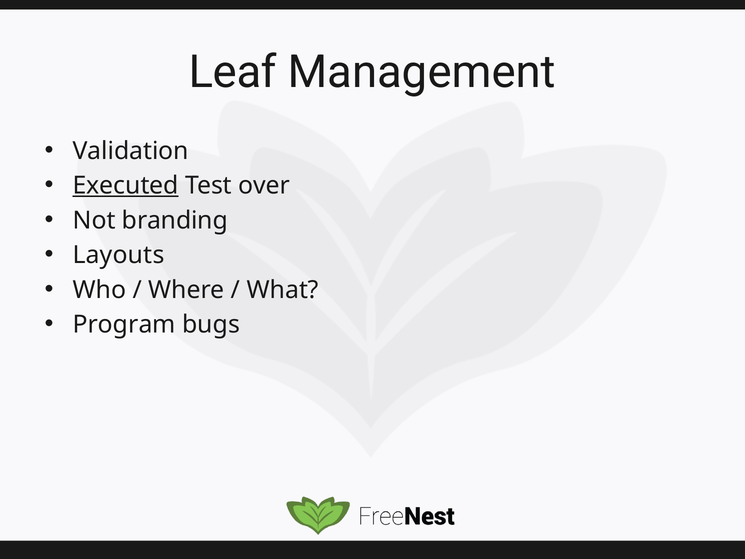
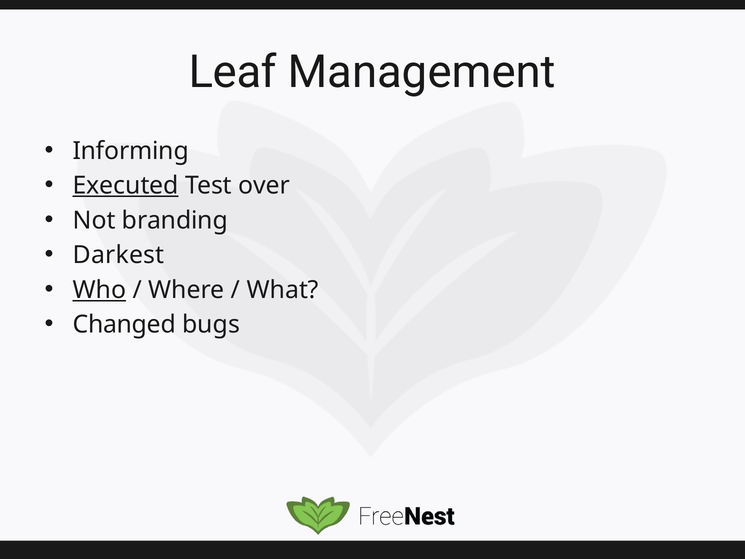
Validation: Validation -> Informing
Layouts: Layouts -> Darkest
Who underline: none -> present
Program: Program -> Changed
